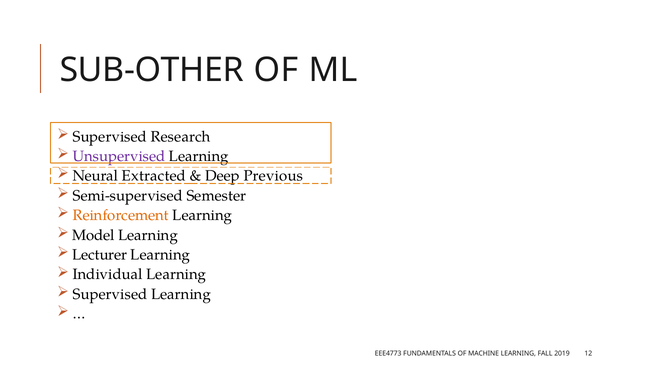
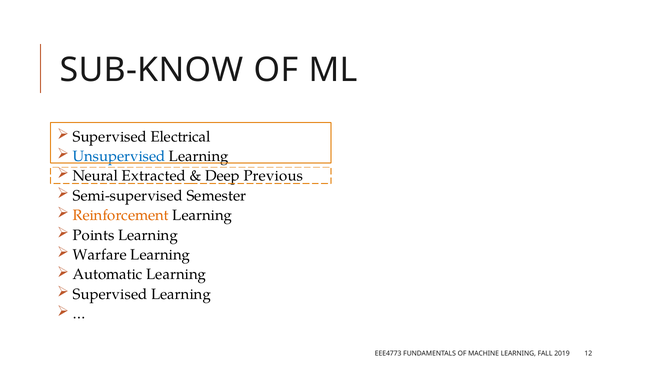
SUB-OTHER: SUB-OTHER -> SUB-KNOW
Research: Research -> Electrical
Unsupervised colour: purple -> blue
Model: Model -> Points
Lecturer: Lecturer -> Warfare
Individual: Individual -> Automatic
